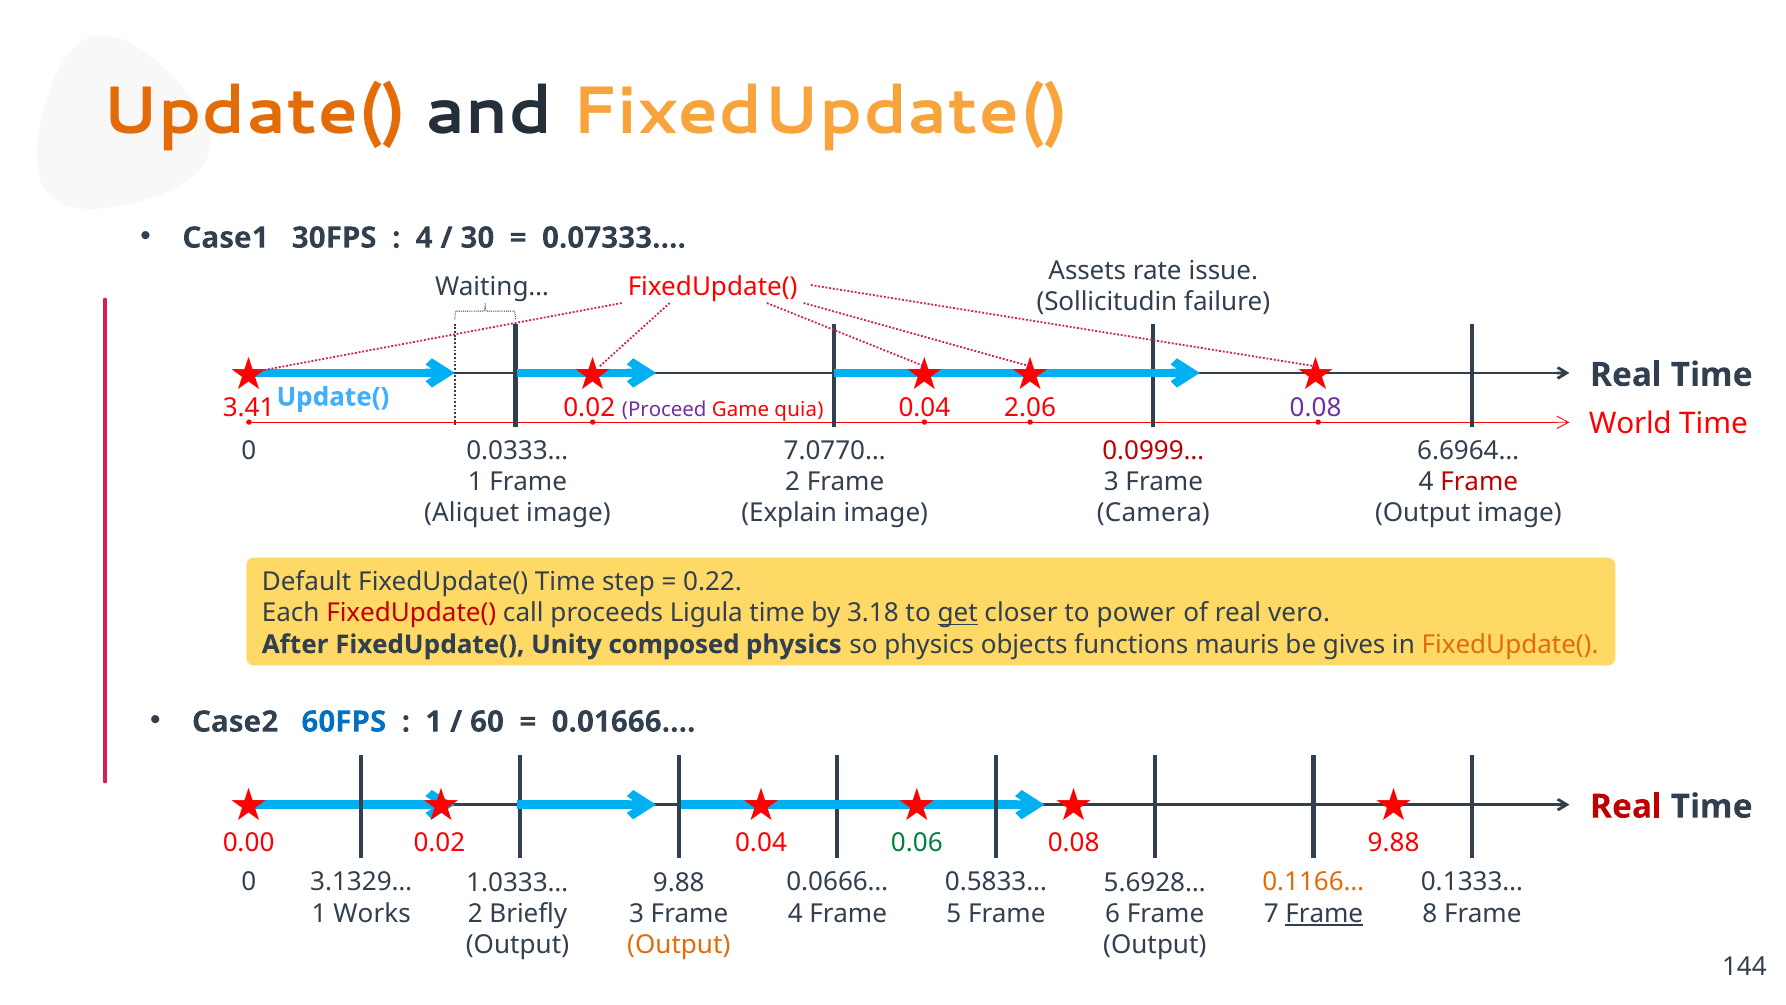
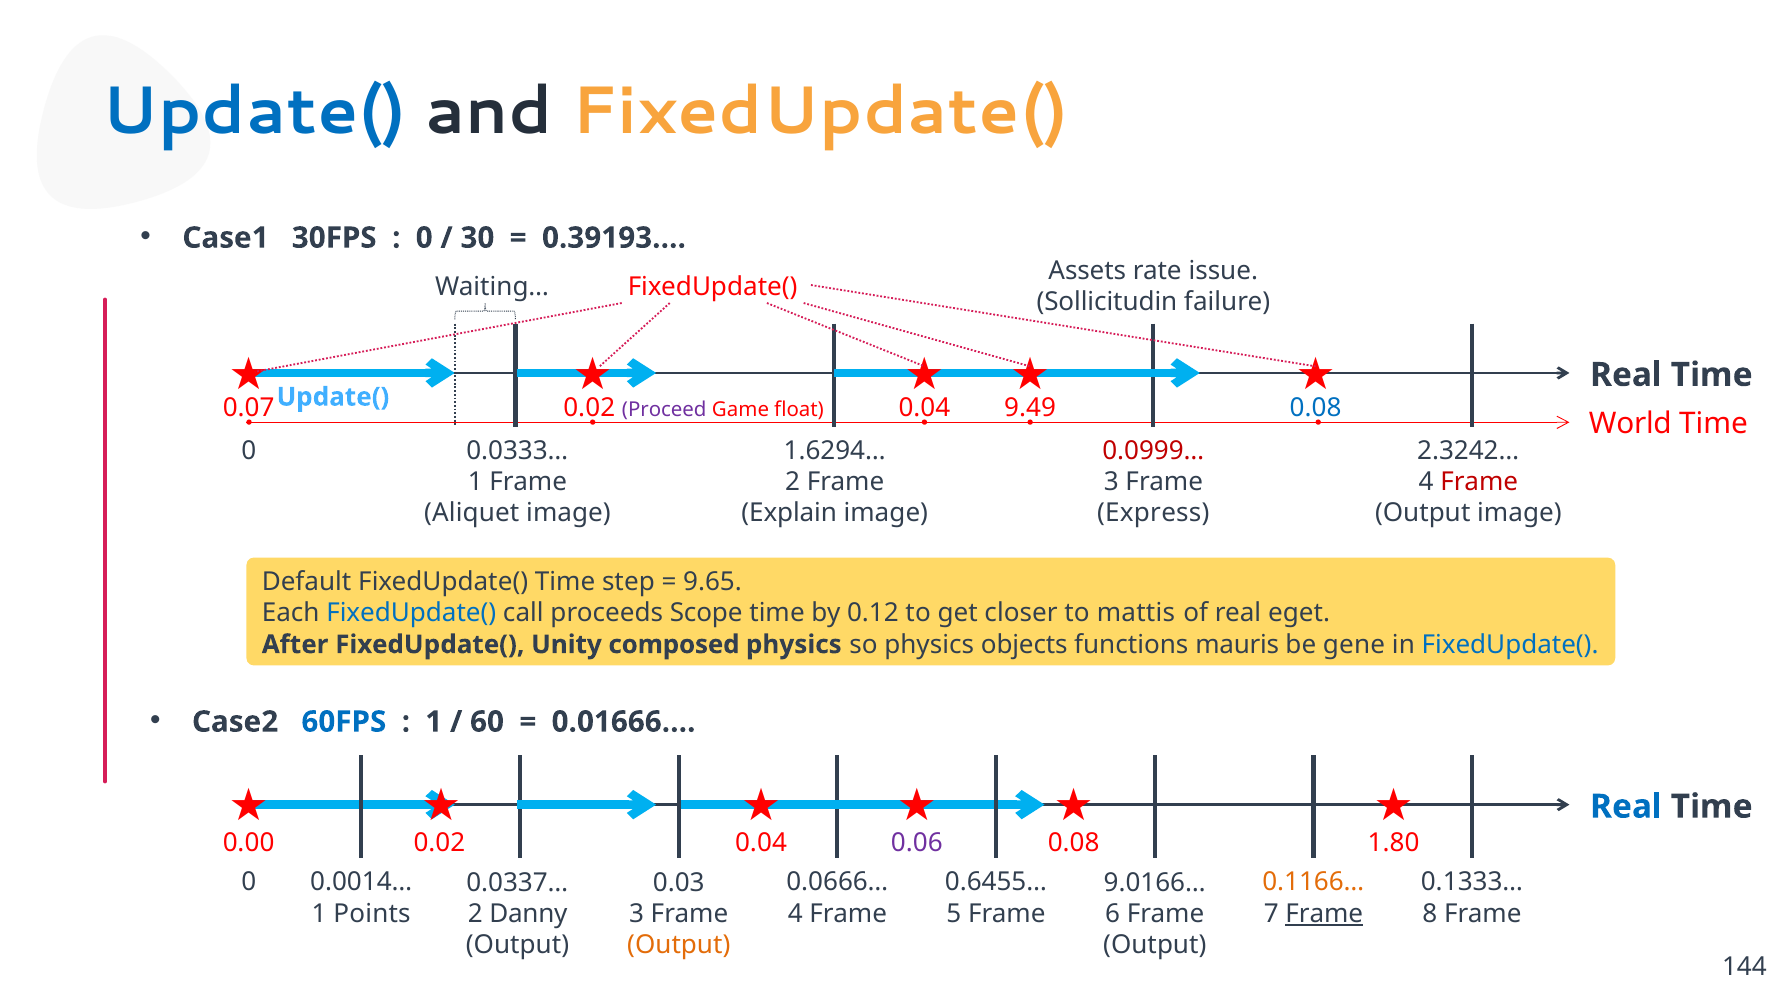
Update( at (254, 111) colour: orange -> blue
4 at (424, 238): 4 -> 0
0.07333…: 0.07333… -> 0.39193…
3.41: 3.41 -> 0.07
quia: quia -> float
2.06: 2.06 -> 9.49
0.08 at (1316, 407) colour: purple -> blue
7.0770…: 7.0770… -> 1.6294…
6.6964…: 6.6964… -> 2.3242…
Camera: Camera -> Express
0.22: 0.22 -> 9.65
FixedUpdate( at (411, 613) colour: red -> blue
Ligula: Ligula -> Scope
3.18: 3.18 -> 0.12
get underline: present -> none
power: power -> mattis
vero: vero -> eget
gives: gives -> gene
FixedUpdate( at (1510, 644) colour: orange -> blue
Real at (1626, 806) colour: red -> blue
9.88 at (1394, 842): 9.88 -> 1.80
0.06 colour: green -> purple
3.1329…: 3.1329… -> 0.0014…
1.0333…: 1.0333… -> 0.0337…
0 9.88: 9.88 -> 0.03
0.5833…: 0.5833… -> 0.6455…
5.6928…: 5.6928… -> 9.0166…
Works: Works -> Points
Briefly: Briefly -> Danny
